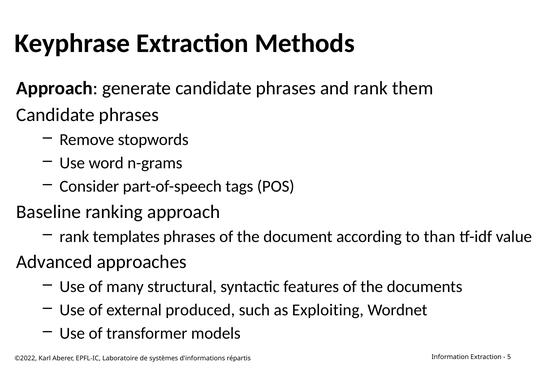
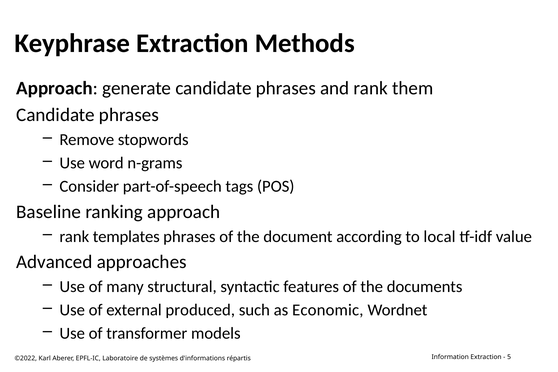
than: than -> local
Exploiting: Exploiting -> Economic
